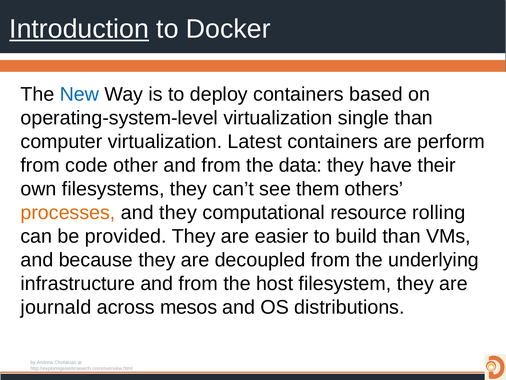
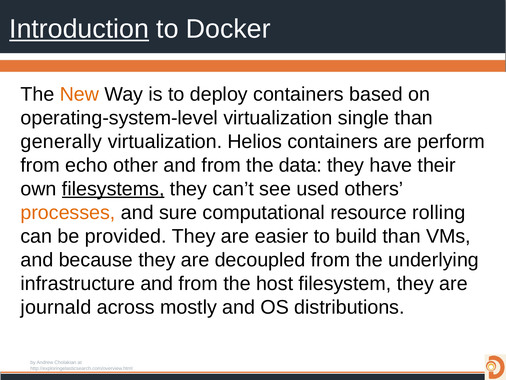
New colour: blue -> orange
computer: computer -> generally
Latest: Latest -> Helios
code: code -> echo
filesystems underline: none -> present
them: them -> used
and they: they -> sure
mesos: mesos -> mostly
